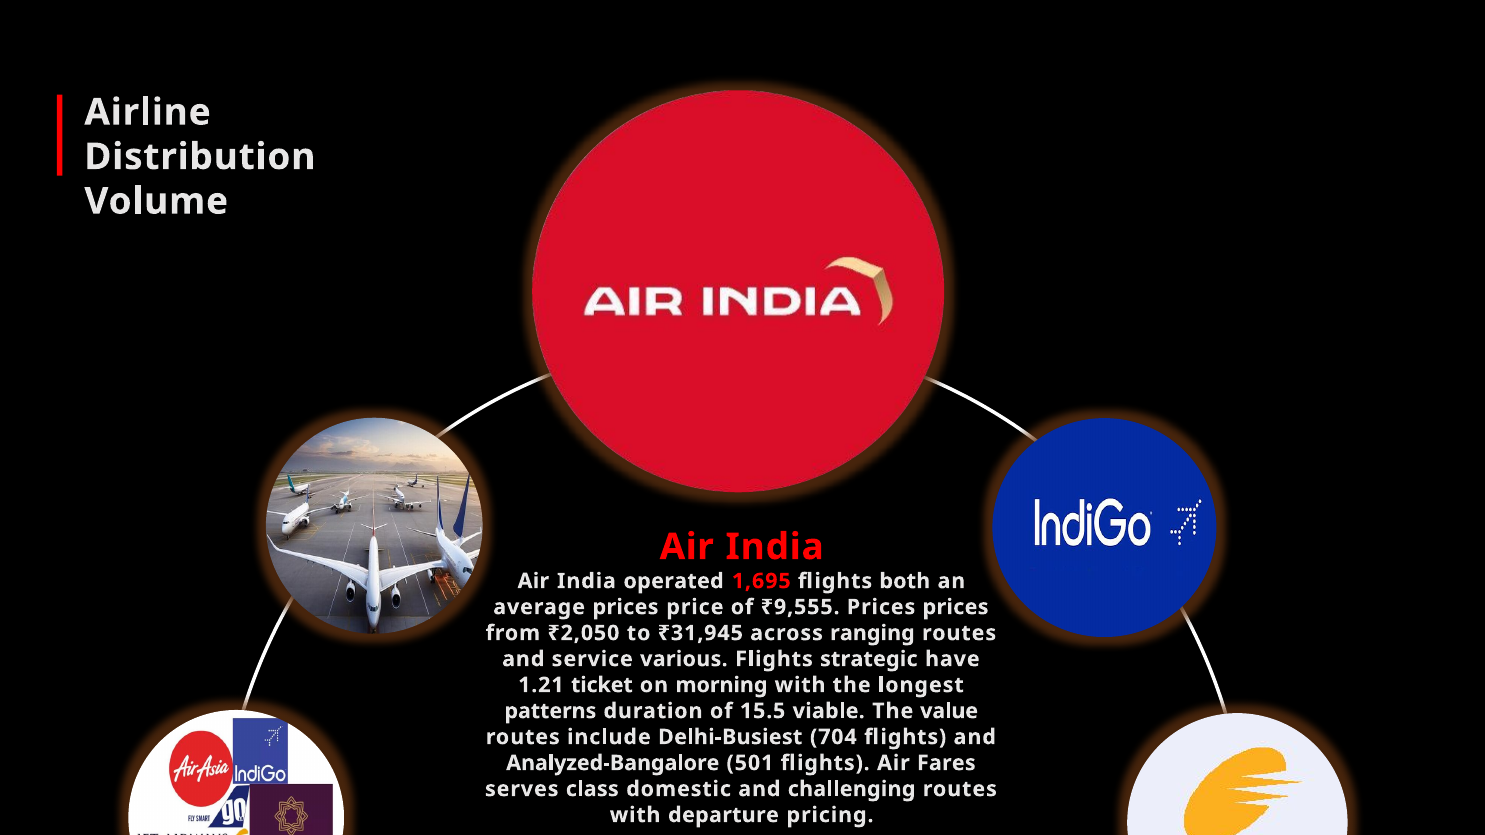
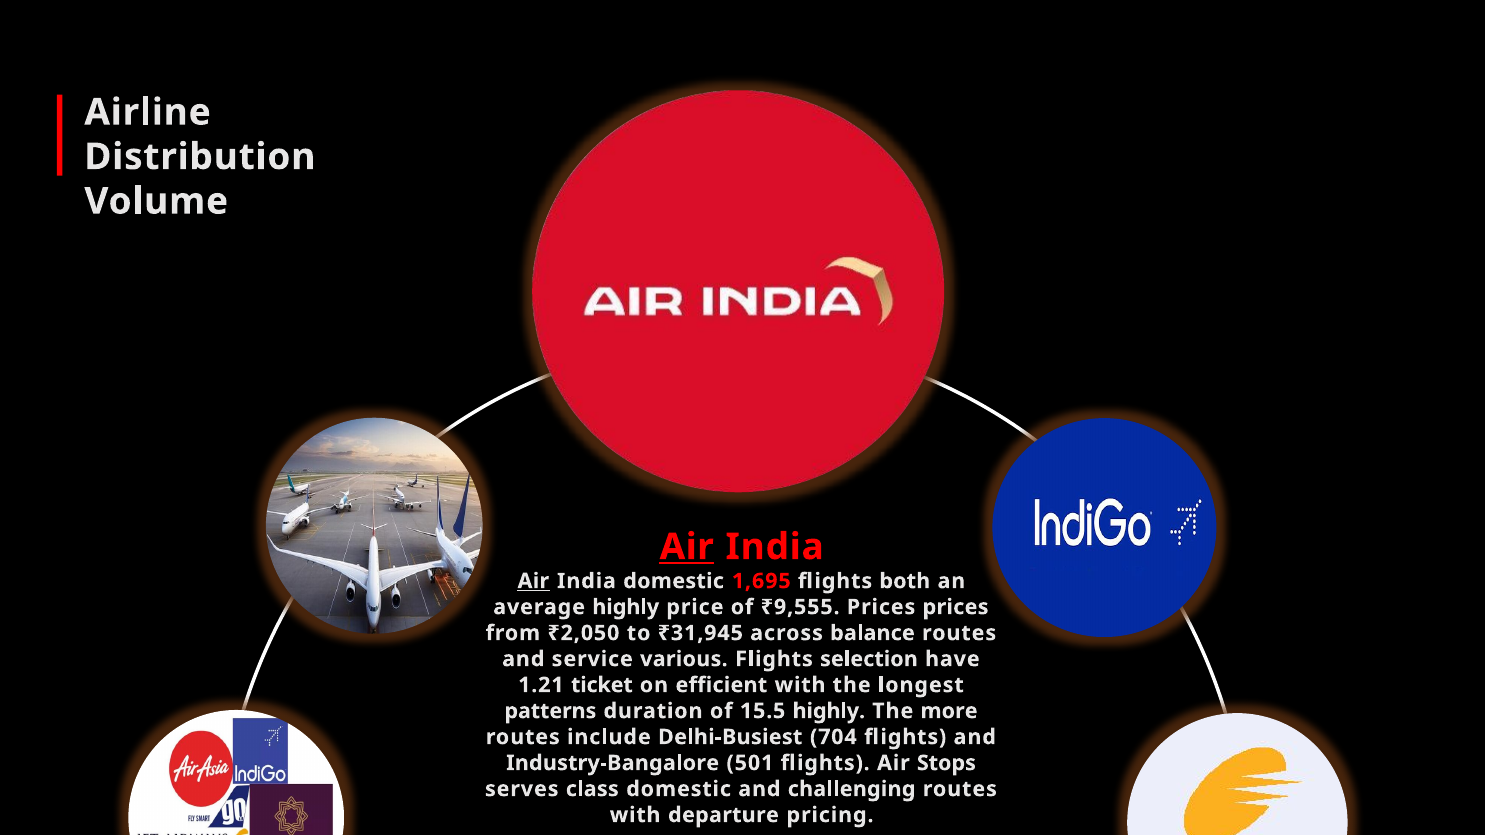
Air at (687, 547) underline: none -> present
Air at (533, 581) underline: none -> present
India operated: operated -> domestic
average prices: prices -> highly
ranging: ranging -> balance
strategic: strategic -> selection
morning: morning -> efficient
15.5 viable: viable -> highly
value: value -> more
Analyzed-Bangalore: Analyzed-Bangalore -> Industry-Bangalore
Fares: Fares -> Stops
